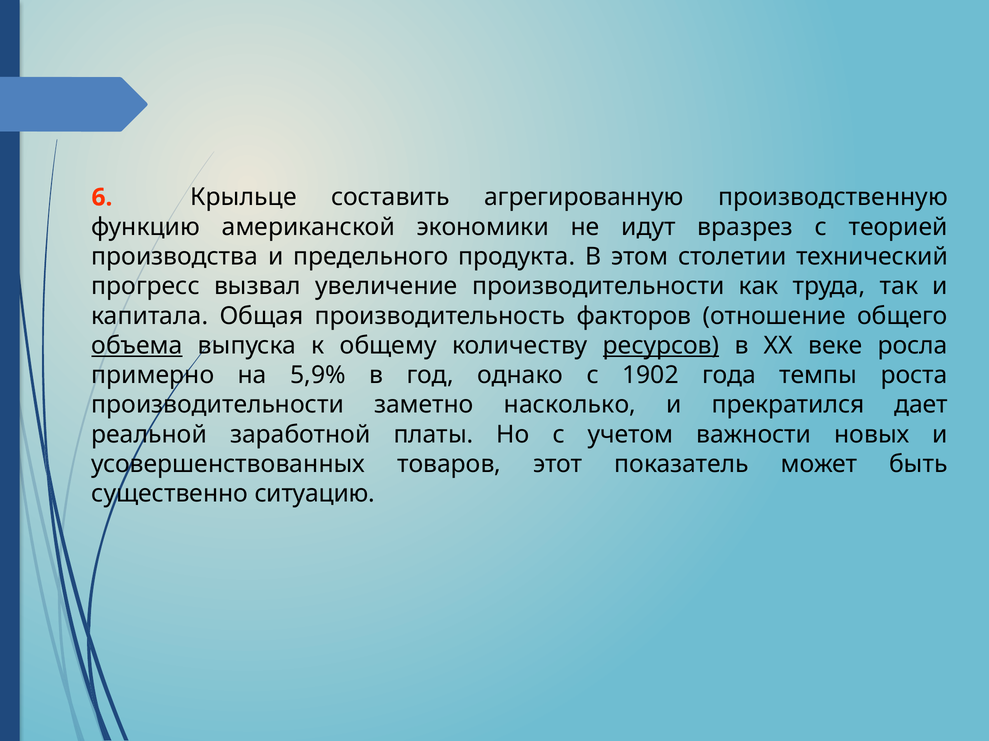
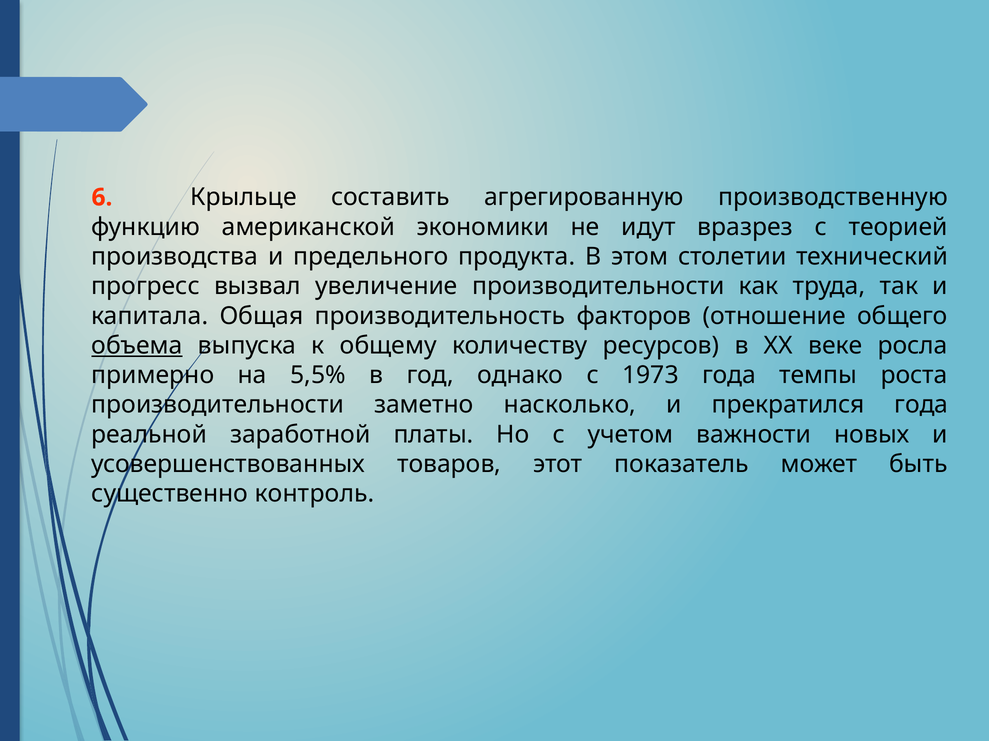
ресурсов underline: present -> none
5,9%: 5,9% -> 5,5%
1902: 1902 -> 1973
прекратился дает: дает -> года
ситуацию: ситуацию -> контроль
